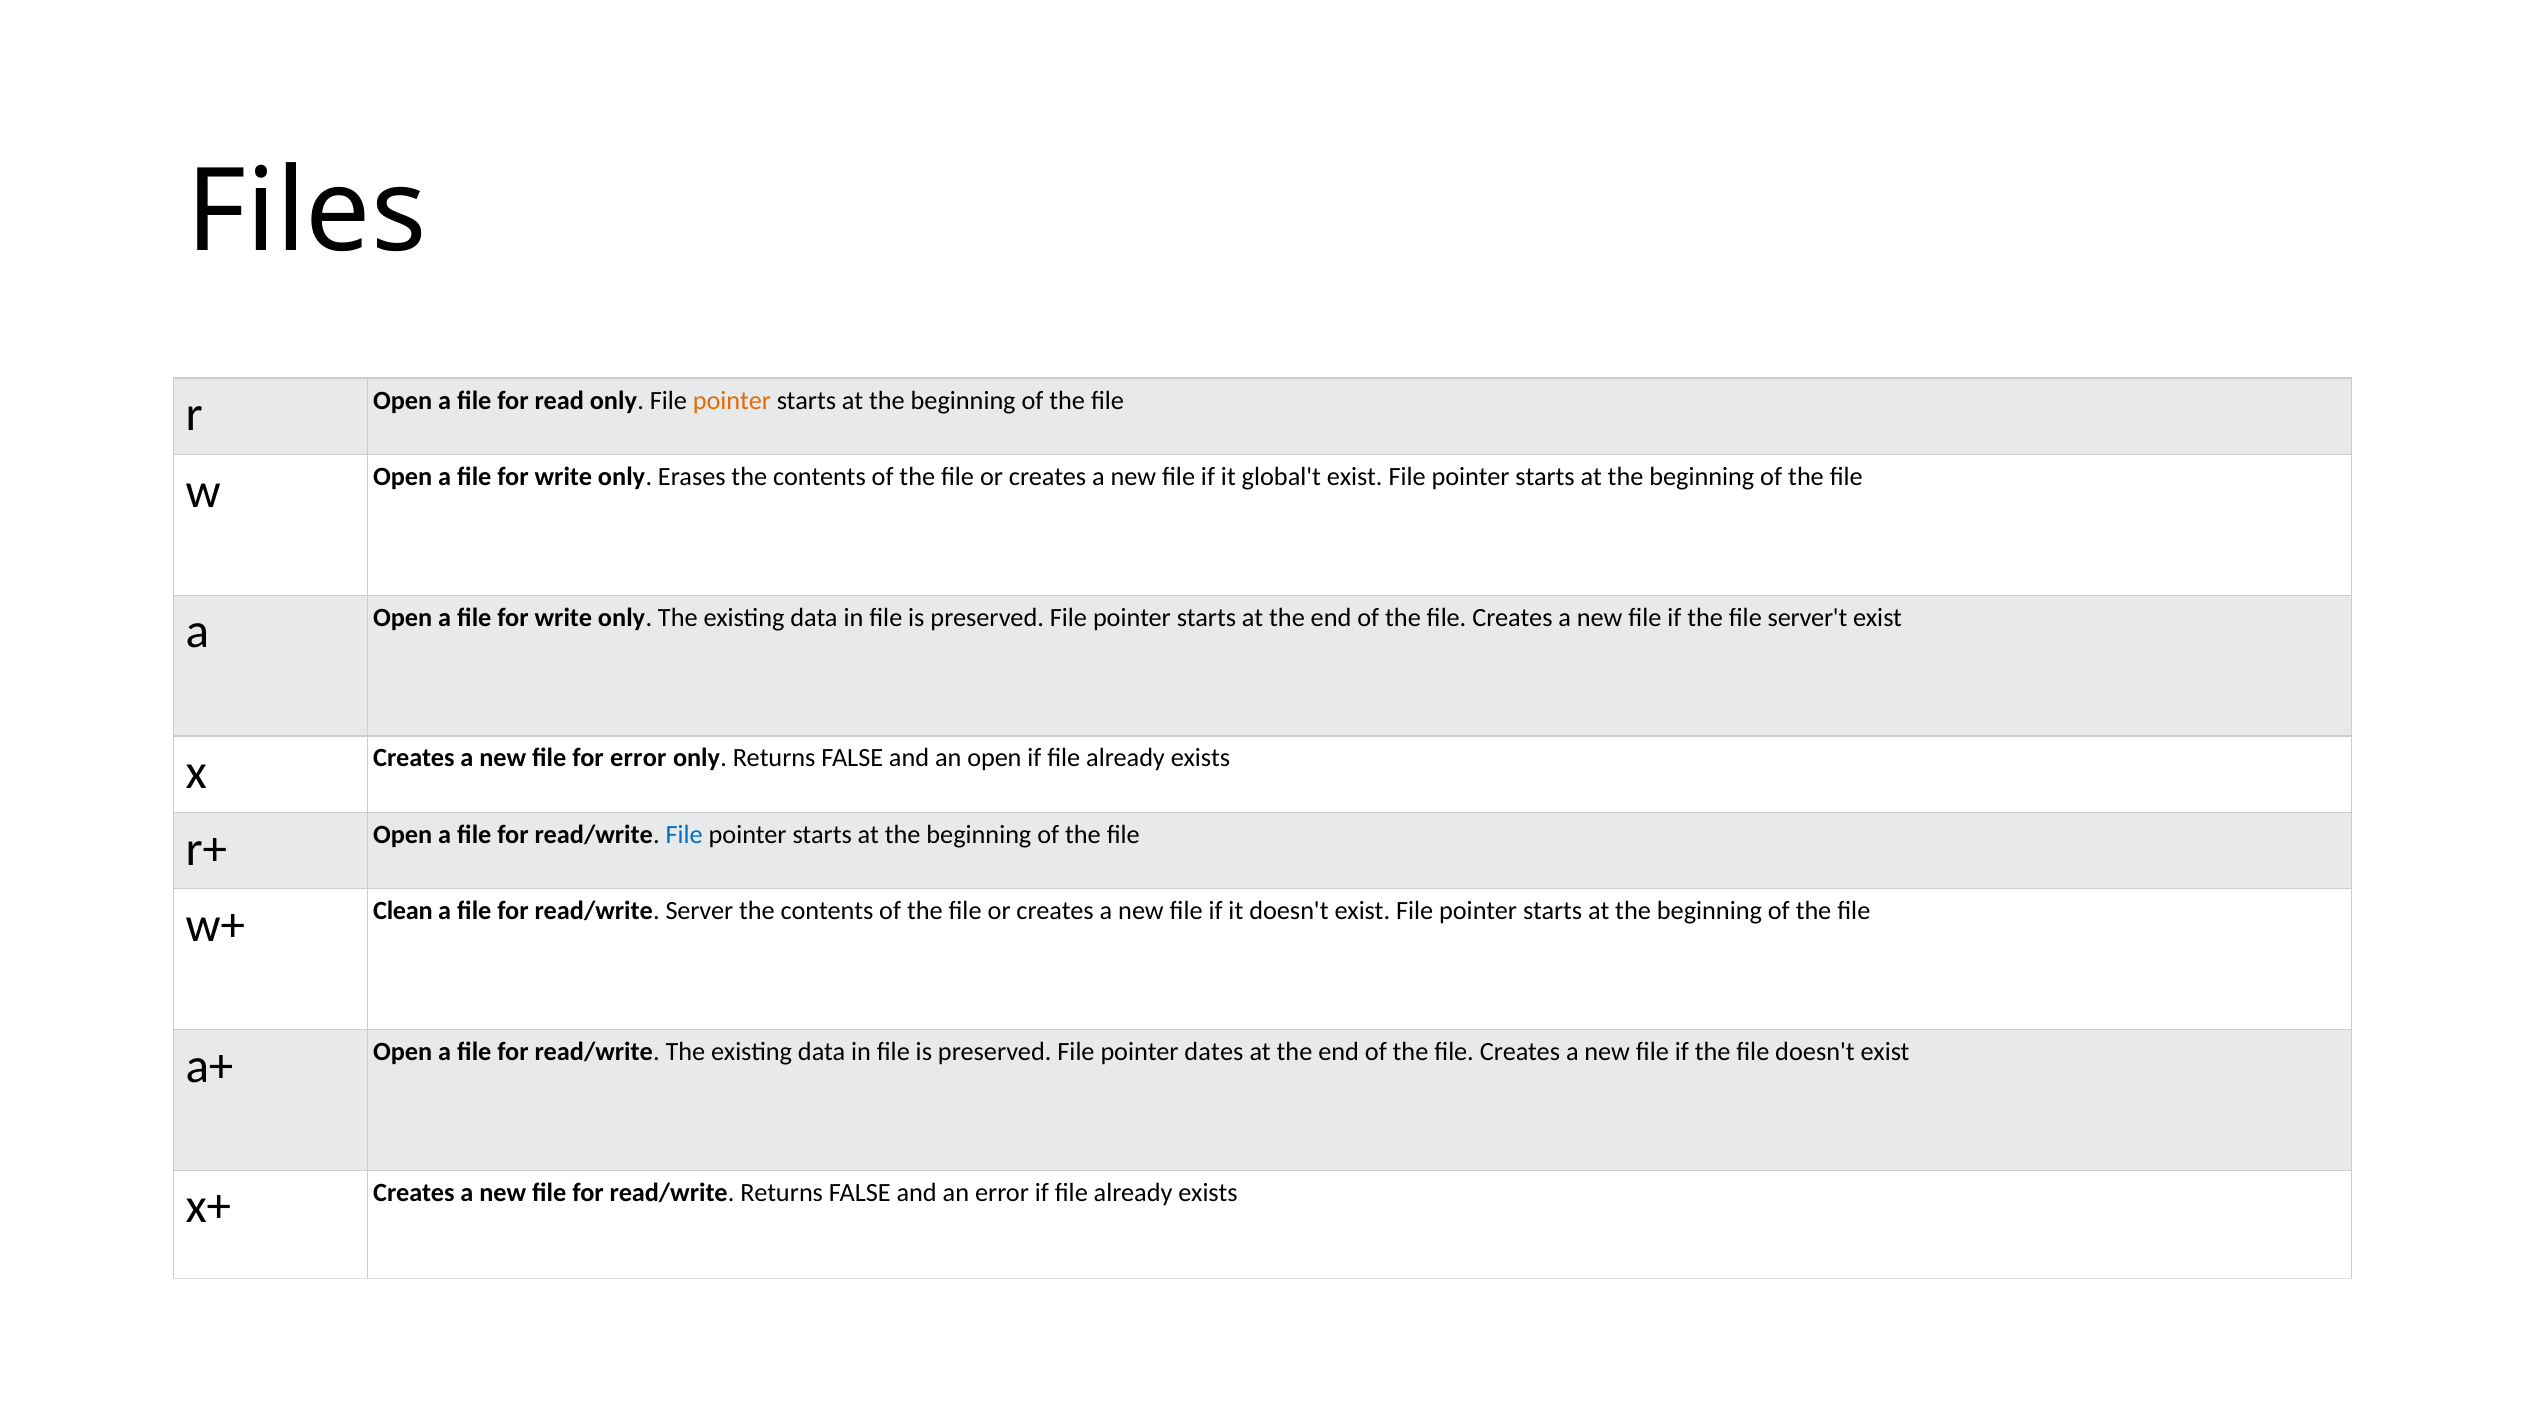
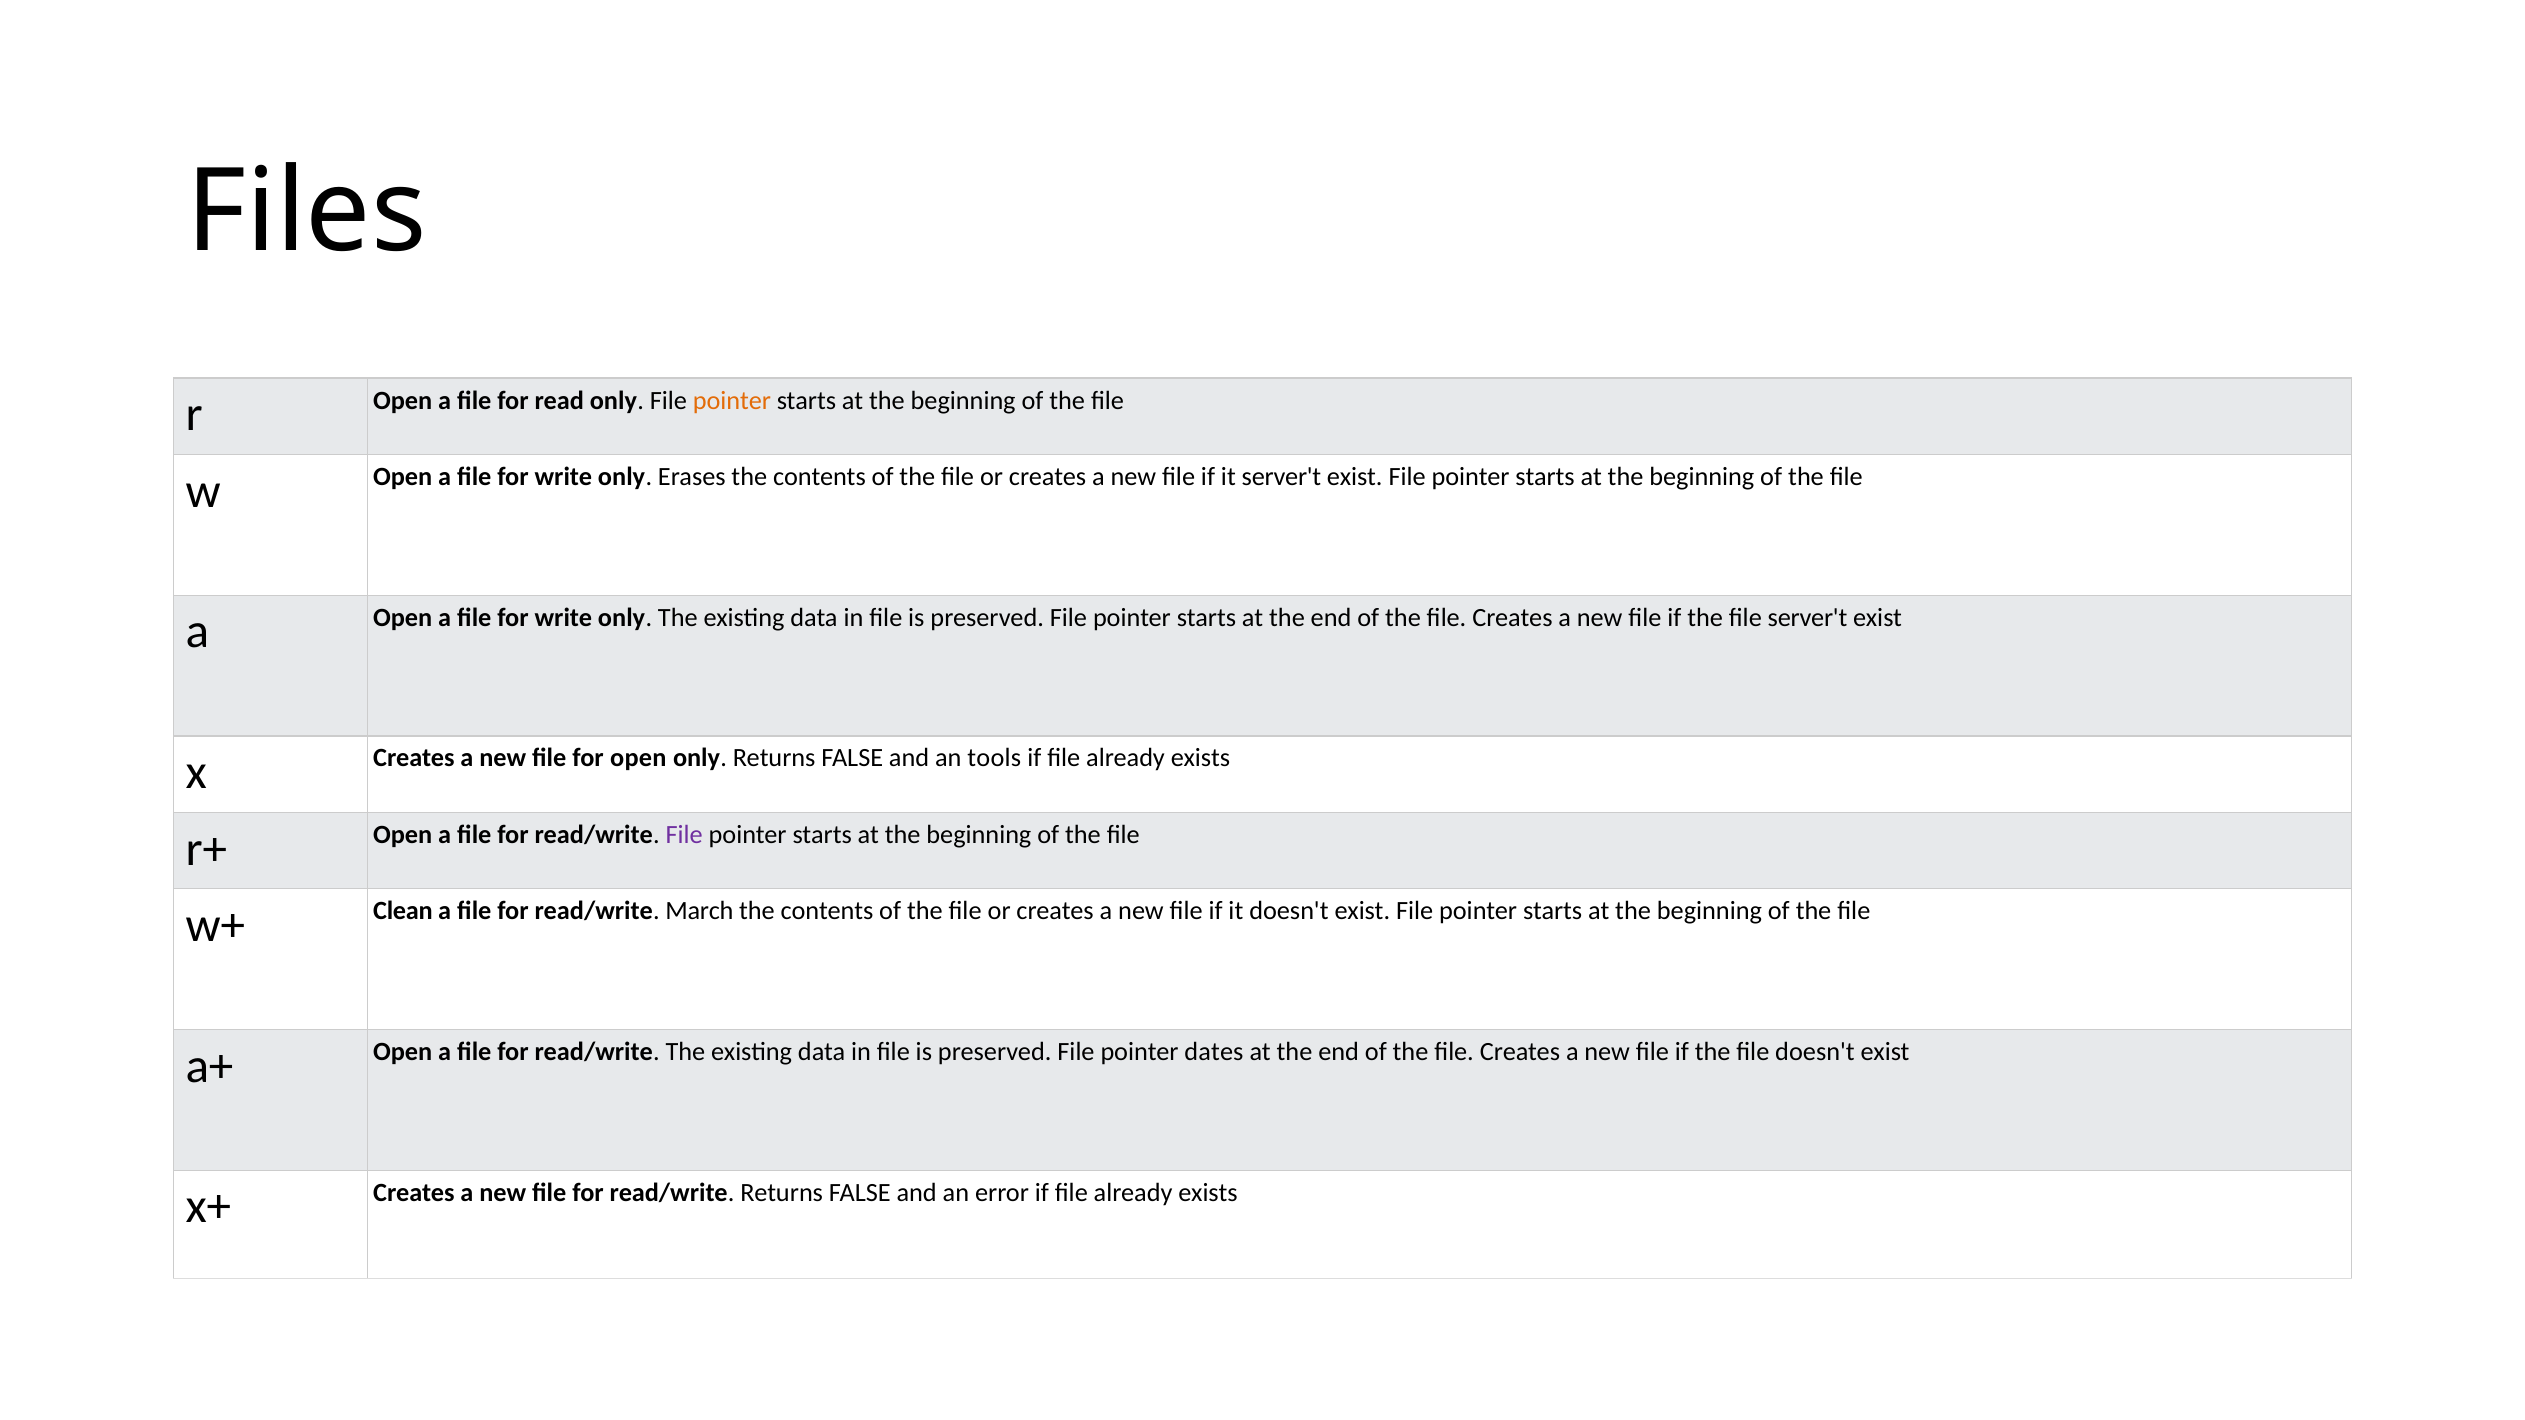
it global't: global't -> server't
for error: error -> open
an open: open -> tools
File at (684, 835) colour: blue -> purple
Server: Server -> March
